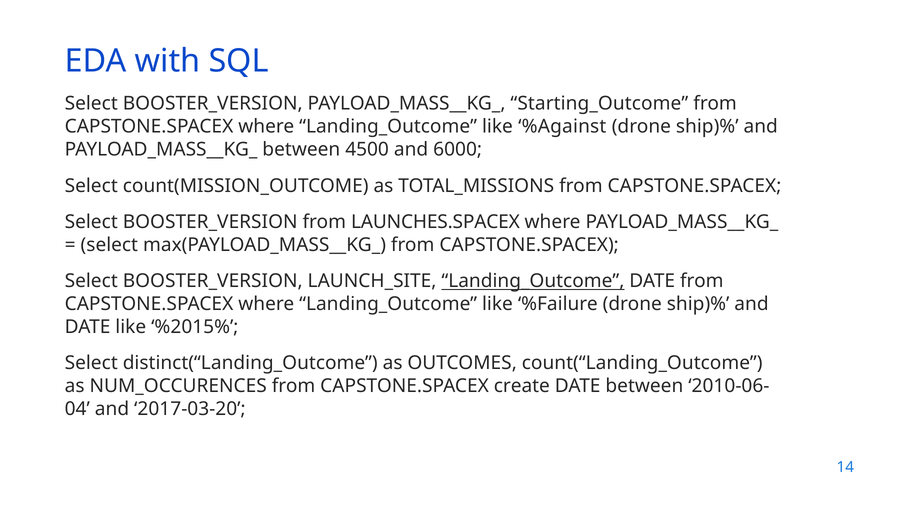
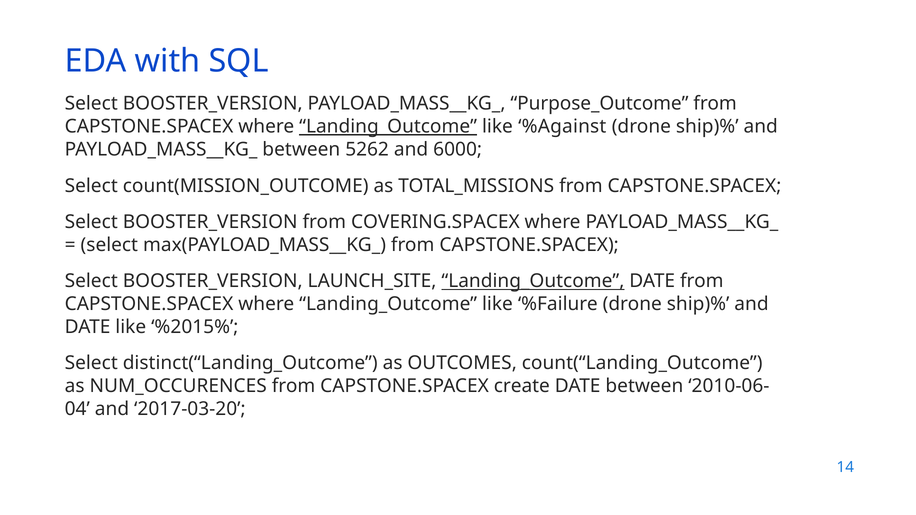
Starting_Outcome: Starting_Outcome -> Purpose_Outcome
Landing_Outcome at (388, 127) underline: none -> present
4500: 4500 -> 5262
LAUNCHES.SPACEX: LAUNCHES.SPACEX -> COVERING.SPACEX
